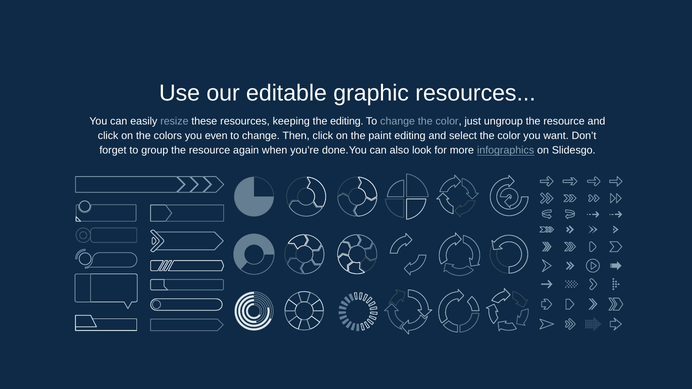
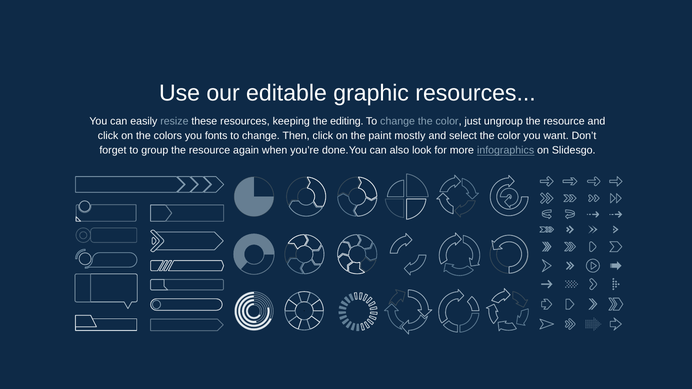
even: even -> fonts
paint editing: editing -> mostly
